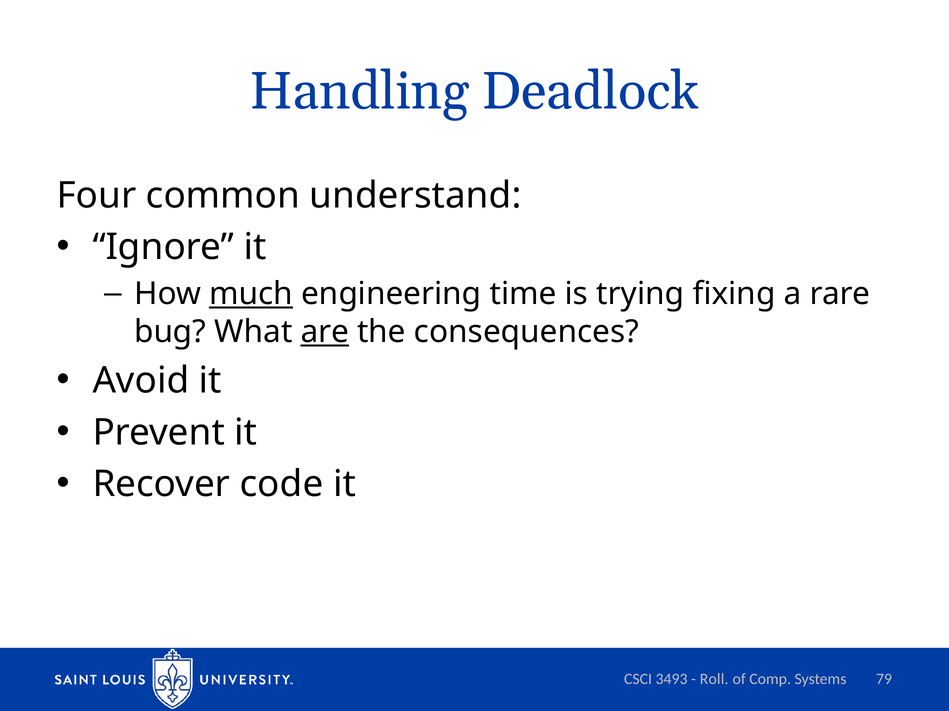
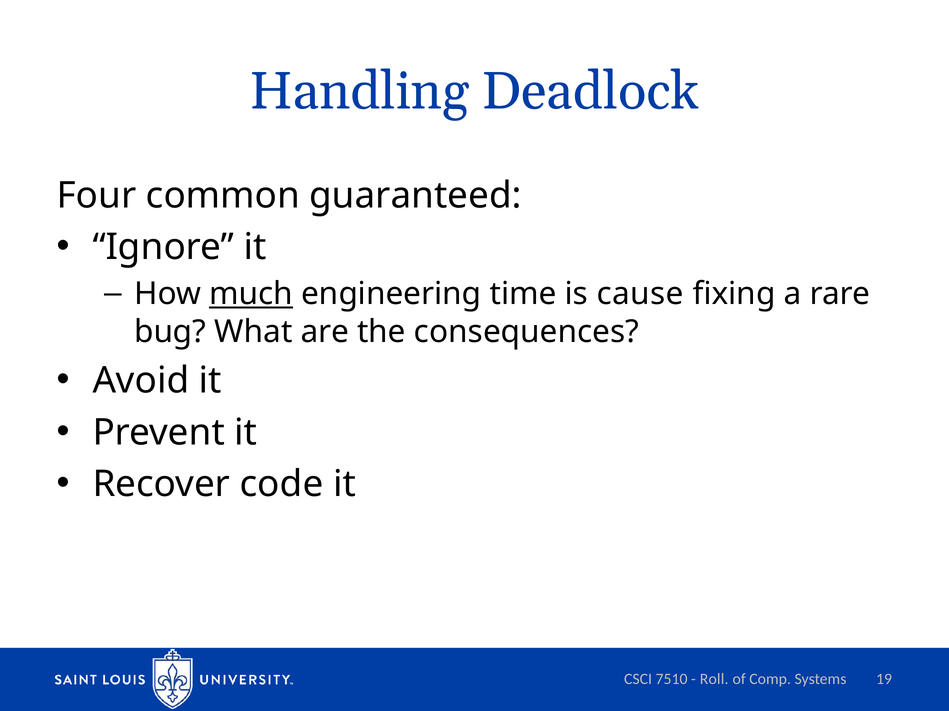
understand: understand -> guaranteed
trying: trying -> cause
are underline: present -> none
3493: 3493 -> 7510
79: 79 -> 19
